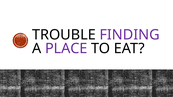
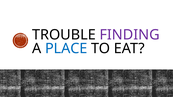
PLACE colour: purple -> blue
